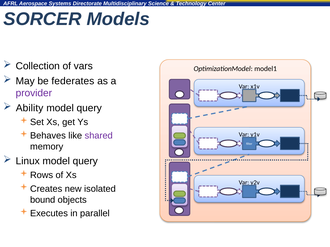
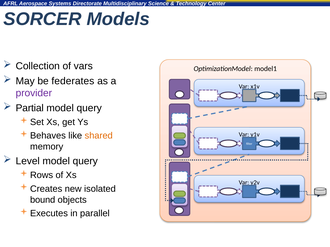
Ability: Ability -> Partial
shared colour: purple -> orange
Linux: Linux -> Level
